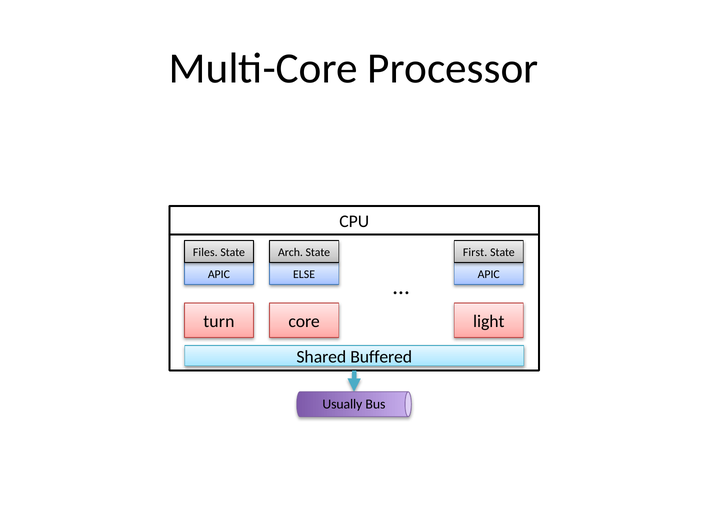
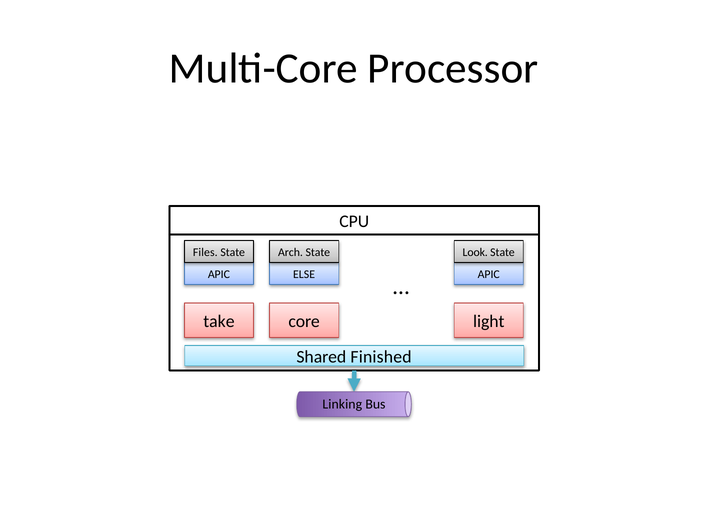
First: First -> Look
turn: turn -> take
Buffered: Buffered -> Finished
Usually: Usually -> Linking
